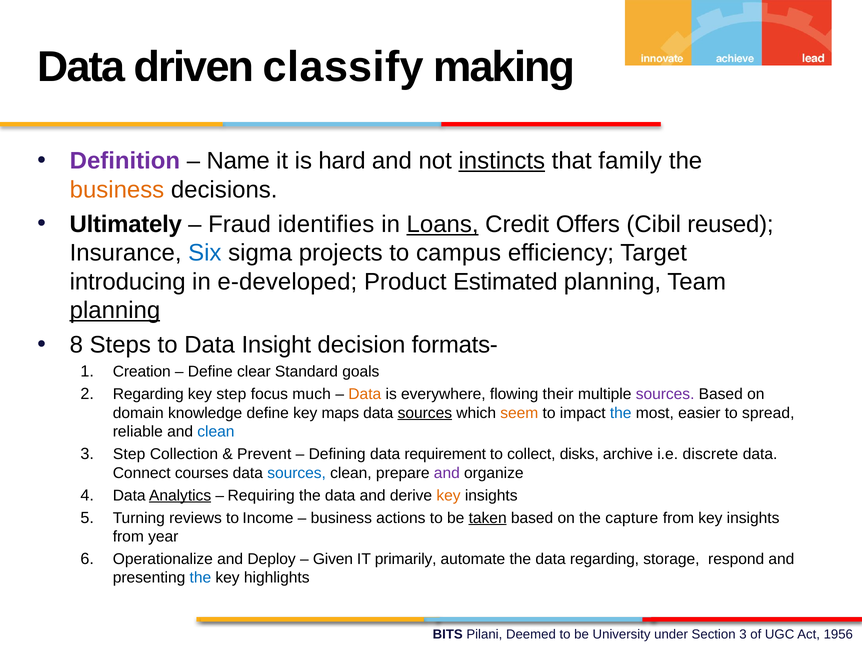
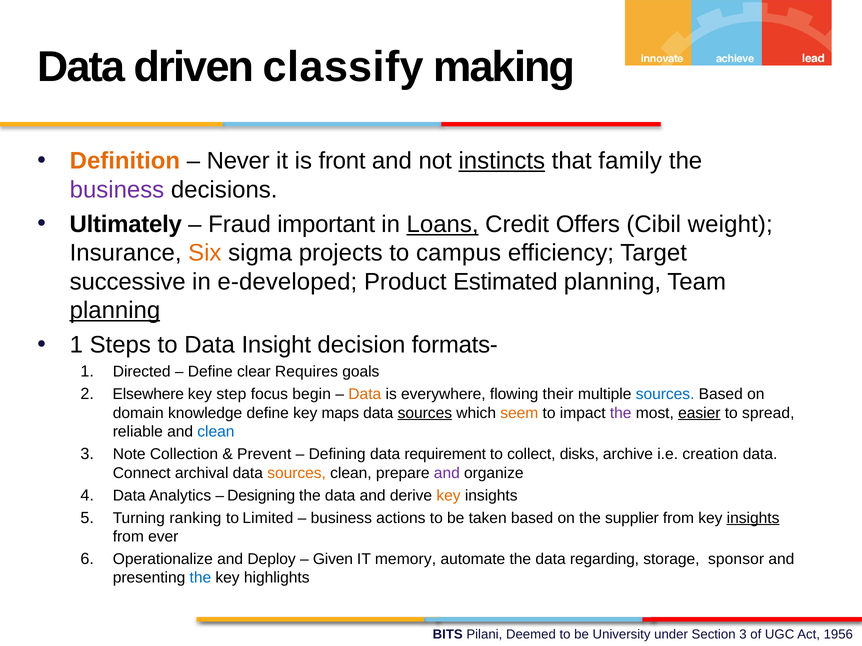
Definition colour: purple -> orange
Name: Name -> Never
hard: hard -> front
business at (117, 190) colour: orange -> purple
identifies: identifies -> important
reused: reused -> weight
Six colour: blue -> orange
introducing: introducing -> successive
8 at (76, 345): 8 -> 1
Creation: Creation -> Directed
Standard: Standard -> Requires
Regarding at (148, 395): Regarding -> Elsewhere
much: much -> begin
sources at (665, 395) colour: purple -> blue
the at (621, 413) colour: blue -> purple
easier underline: none -> present
Step at (129, 455): Step -> Note
discrete: discrete -> creation
courses: courses -> archival
sources at (297, 473) colour: blue -> orange
Analytics underline: present -> none
Requiring: Requiring -> Designing
reviews: reviews -> ranking
Income: Income -> Limited
taken underline: present -> none
capture: capture -> supplier
insights at (753, 518) underline: none -> present
year: year -> ever
primarily: primarily -> memory
respond: respond -> sponsor
